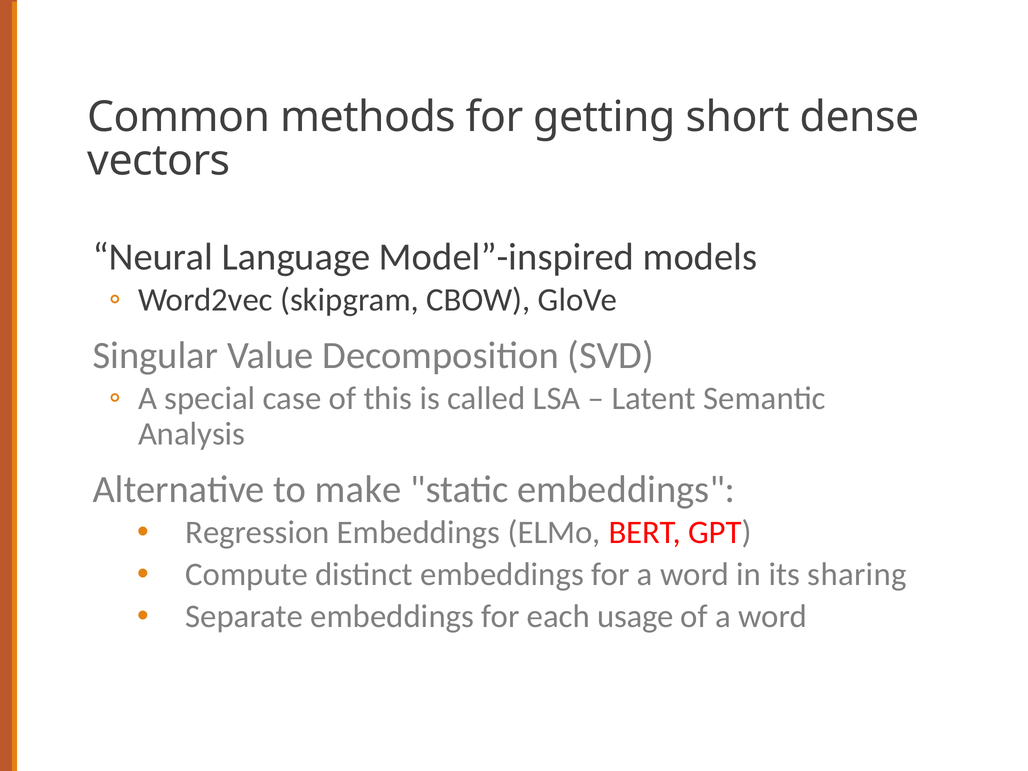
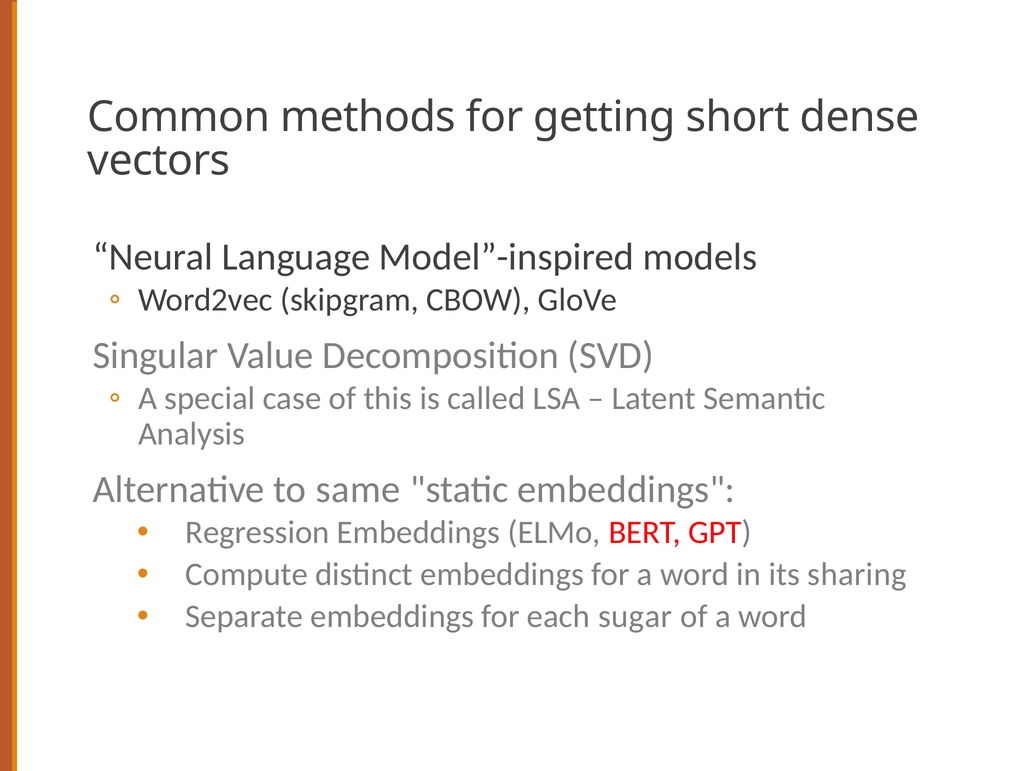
make: make -> same
usage: usage -> sugar
